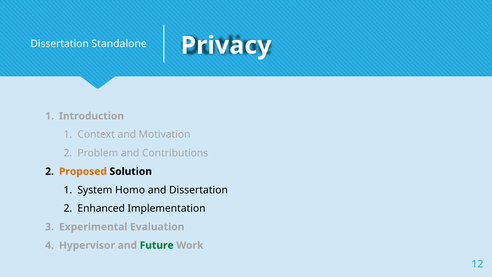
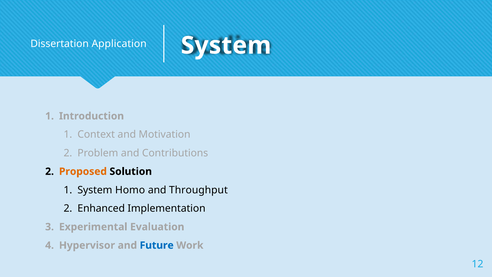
Standalone: Standalone -> Application
Privacy at (226, 45): Privacy -> System
and Dissertation: Dissertation -> Throughput
Future colour: green -> blue
